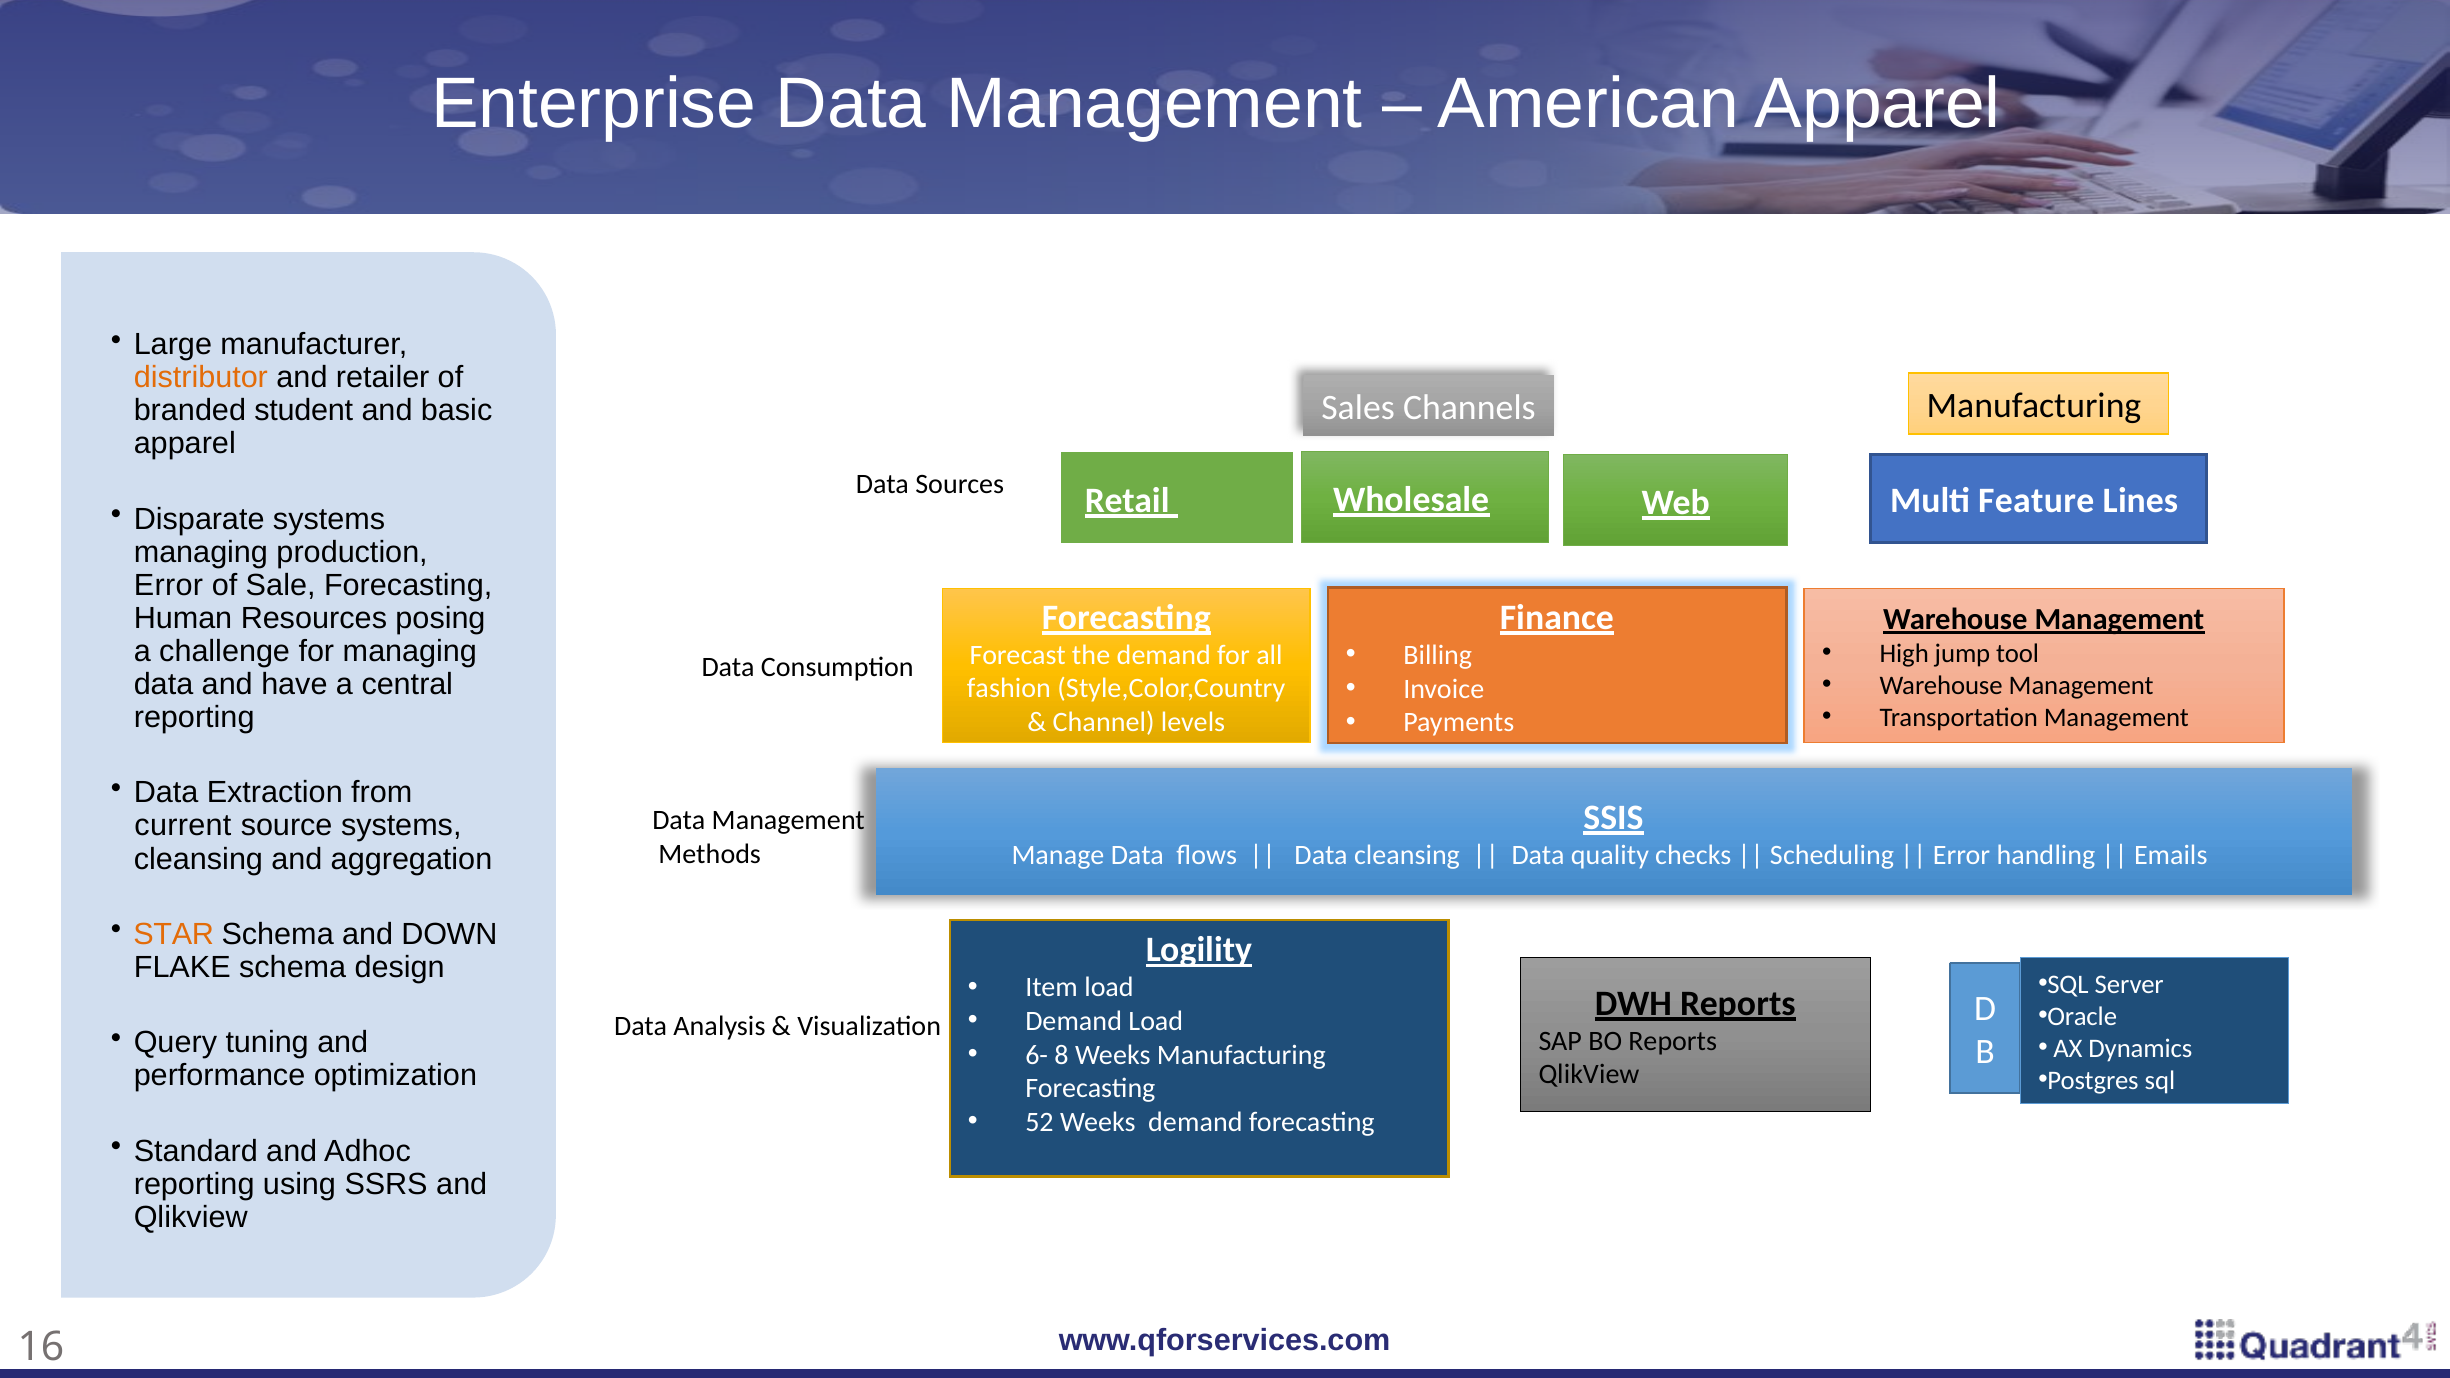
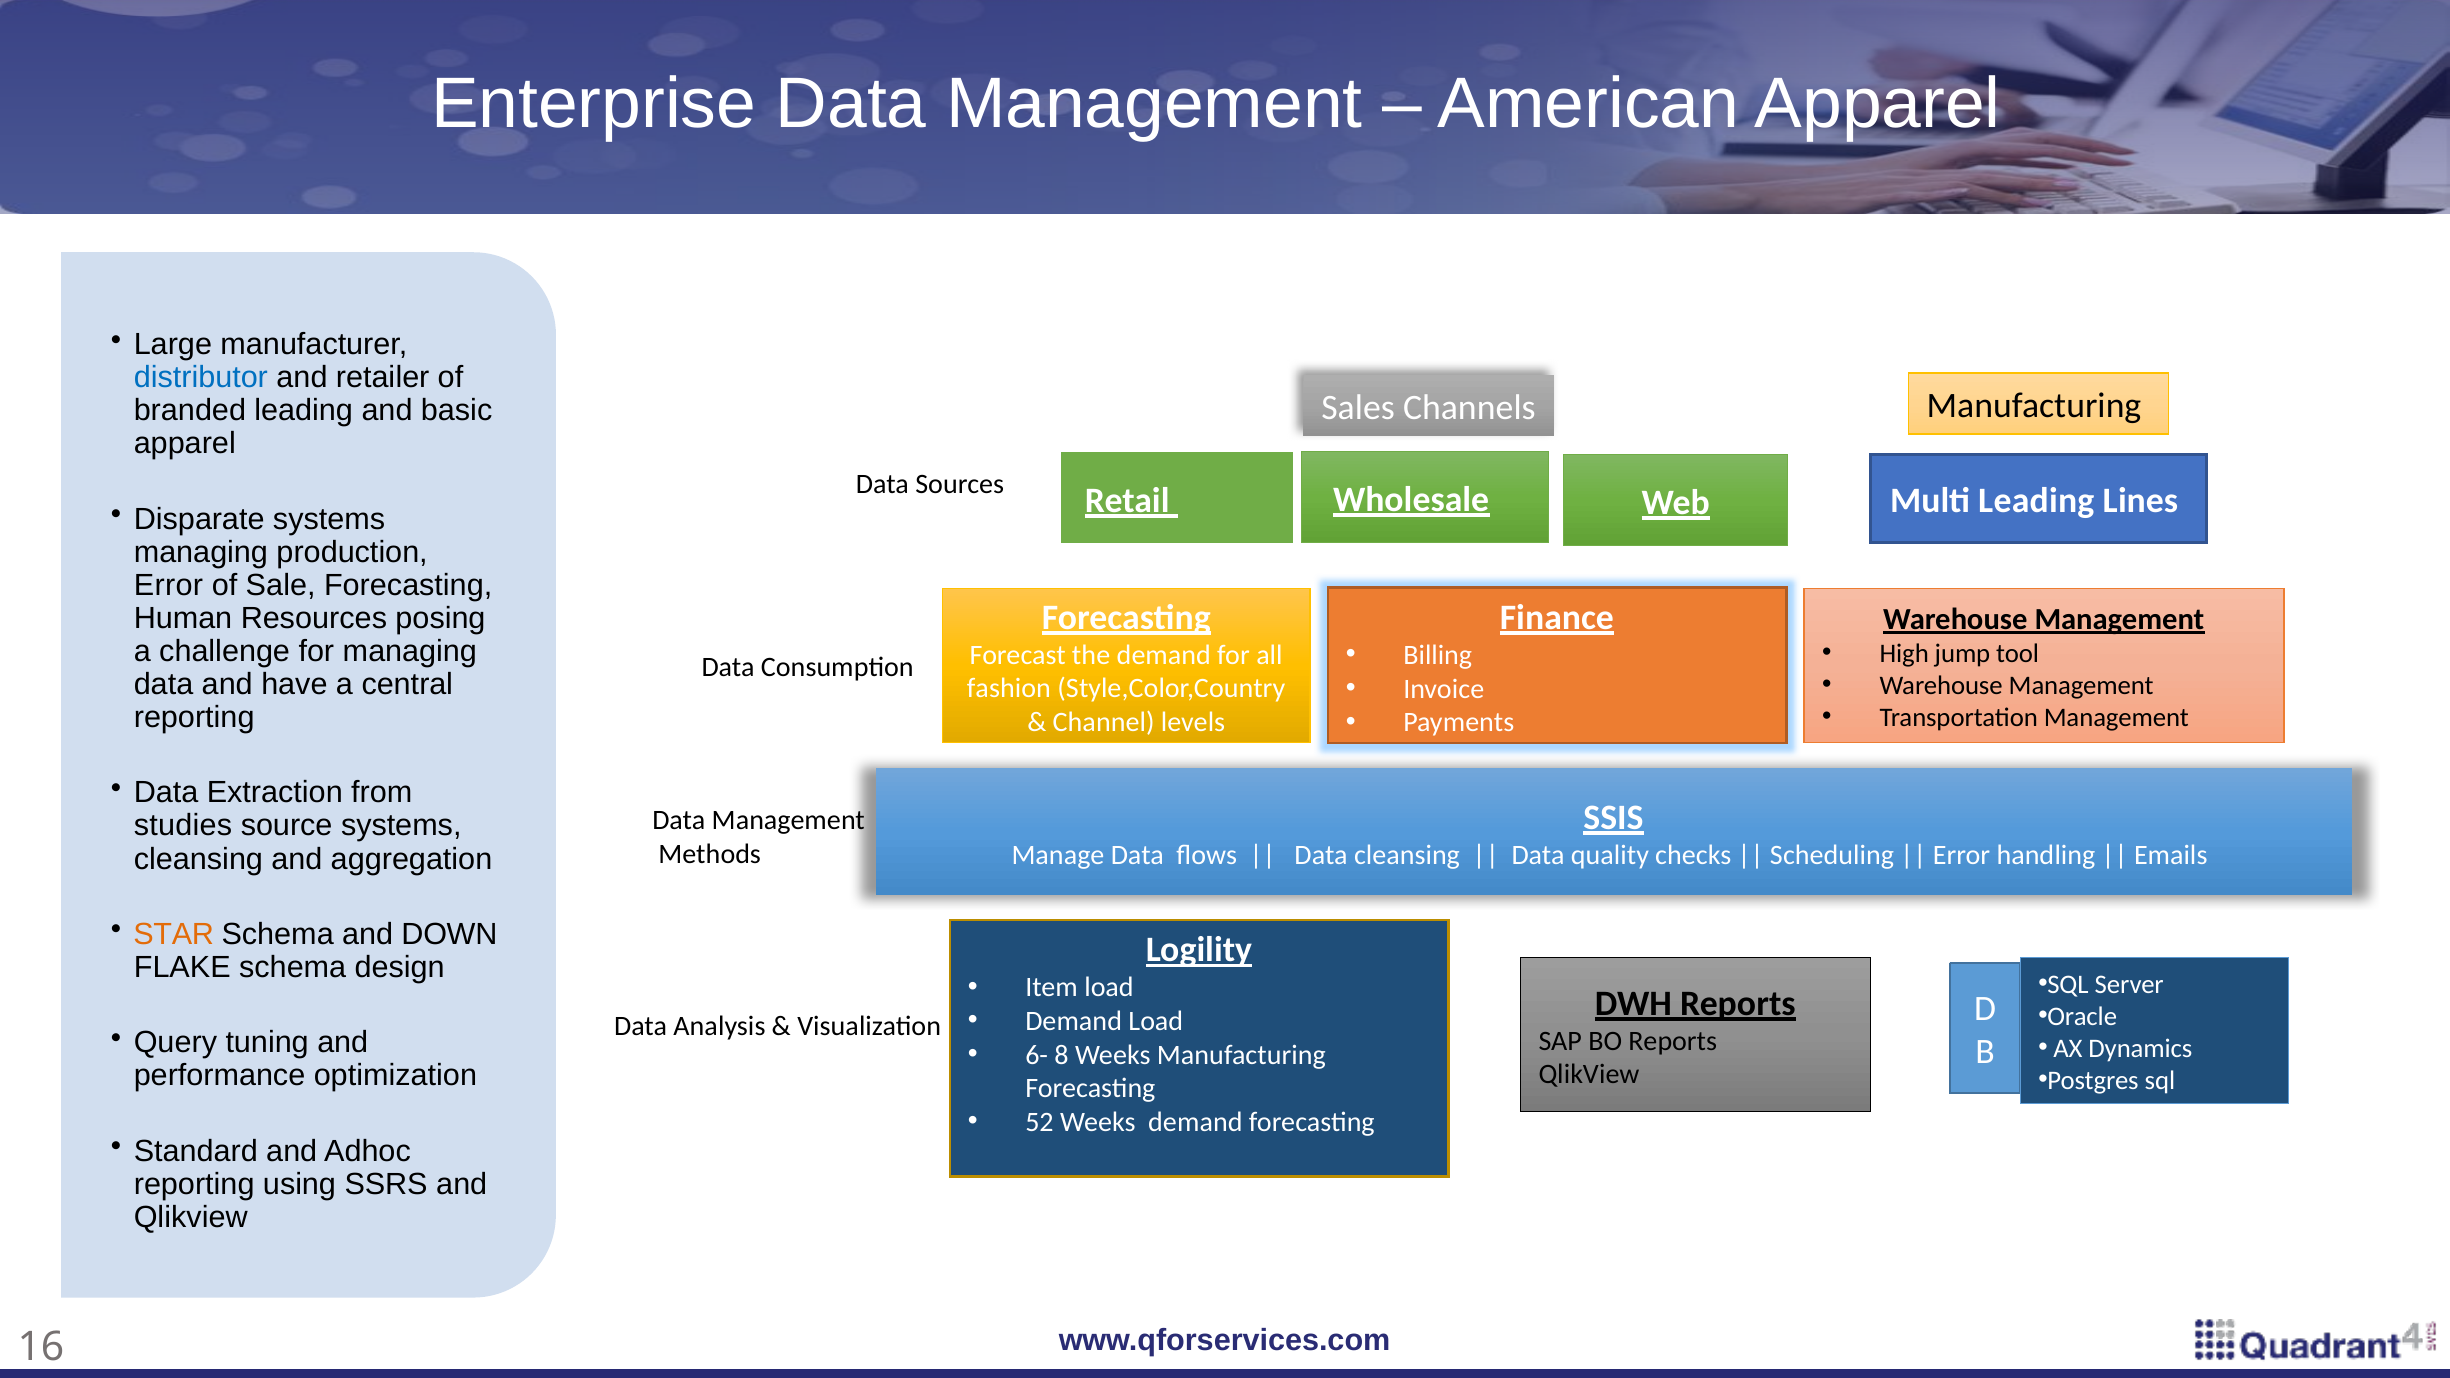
distributor colour: orange -> blue
branded student: student -> leading
Multi Feature: Feature -> Leading
current: current -> studies
